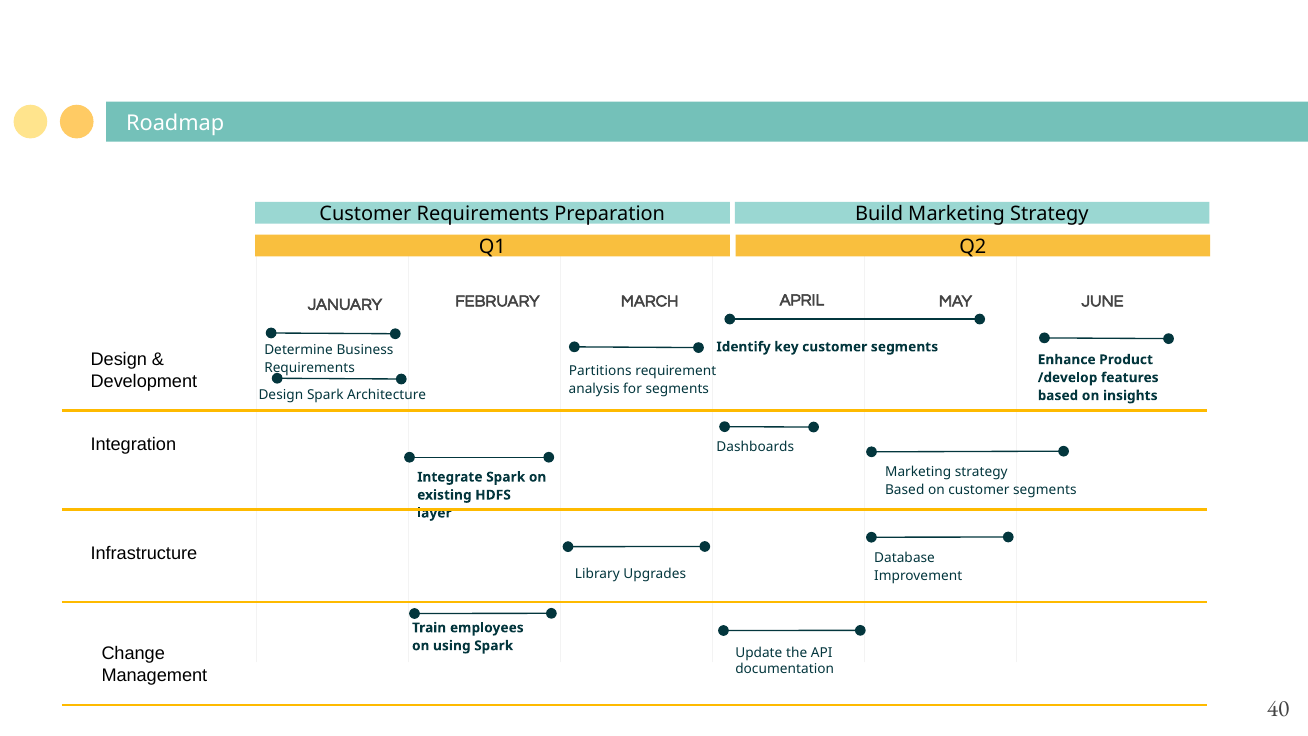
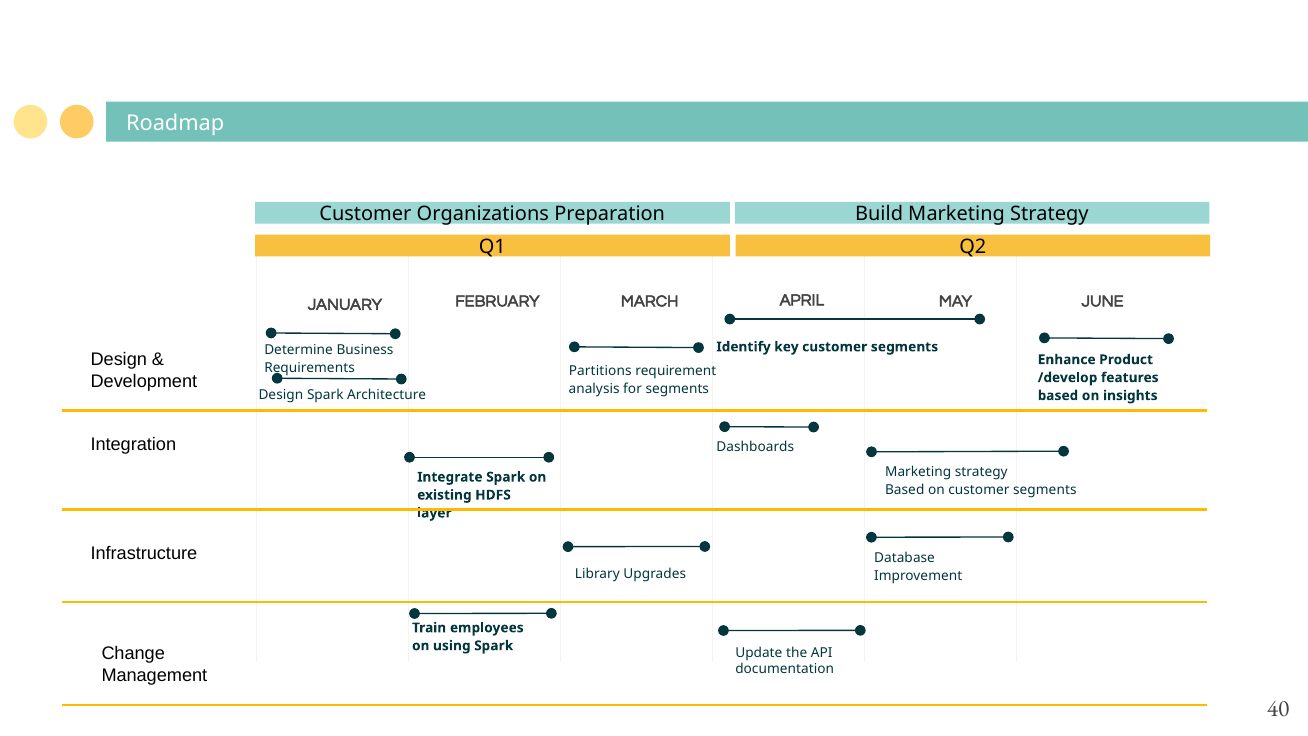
Customer Requirements: Requirements -> Organizations
